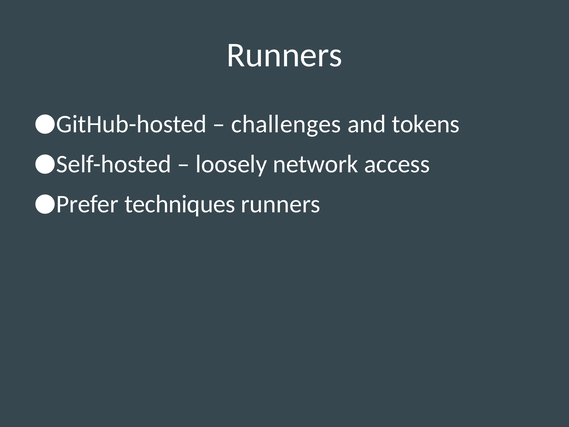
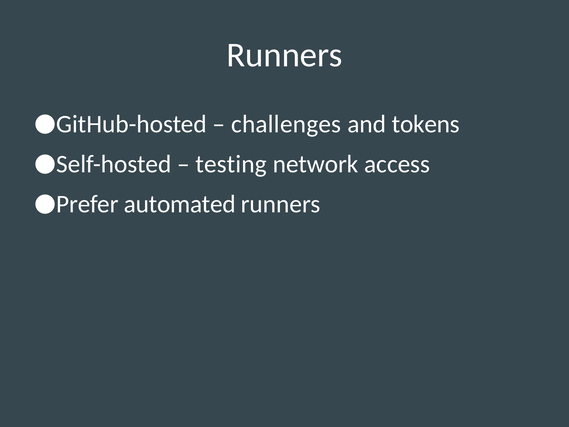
loosely: loosely -> testing
techniques: techniques -> automated
